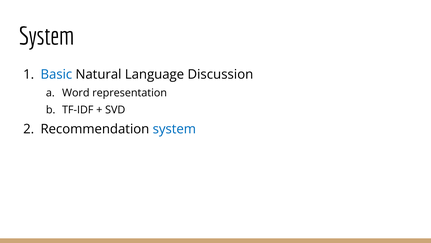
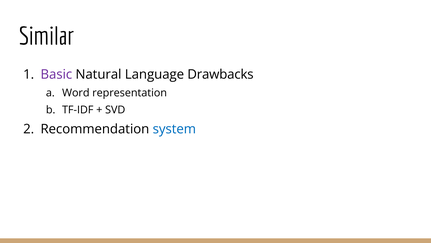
System at (47, 36): System -> Similar
Basic colour: blue -> purple
Discussion: Discussion -> Drawbacks
